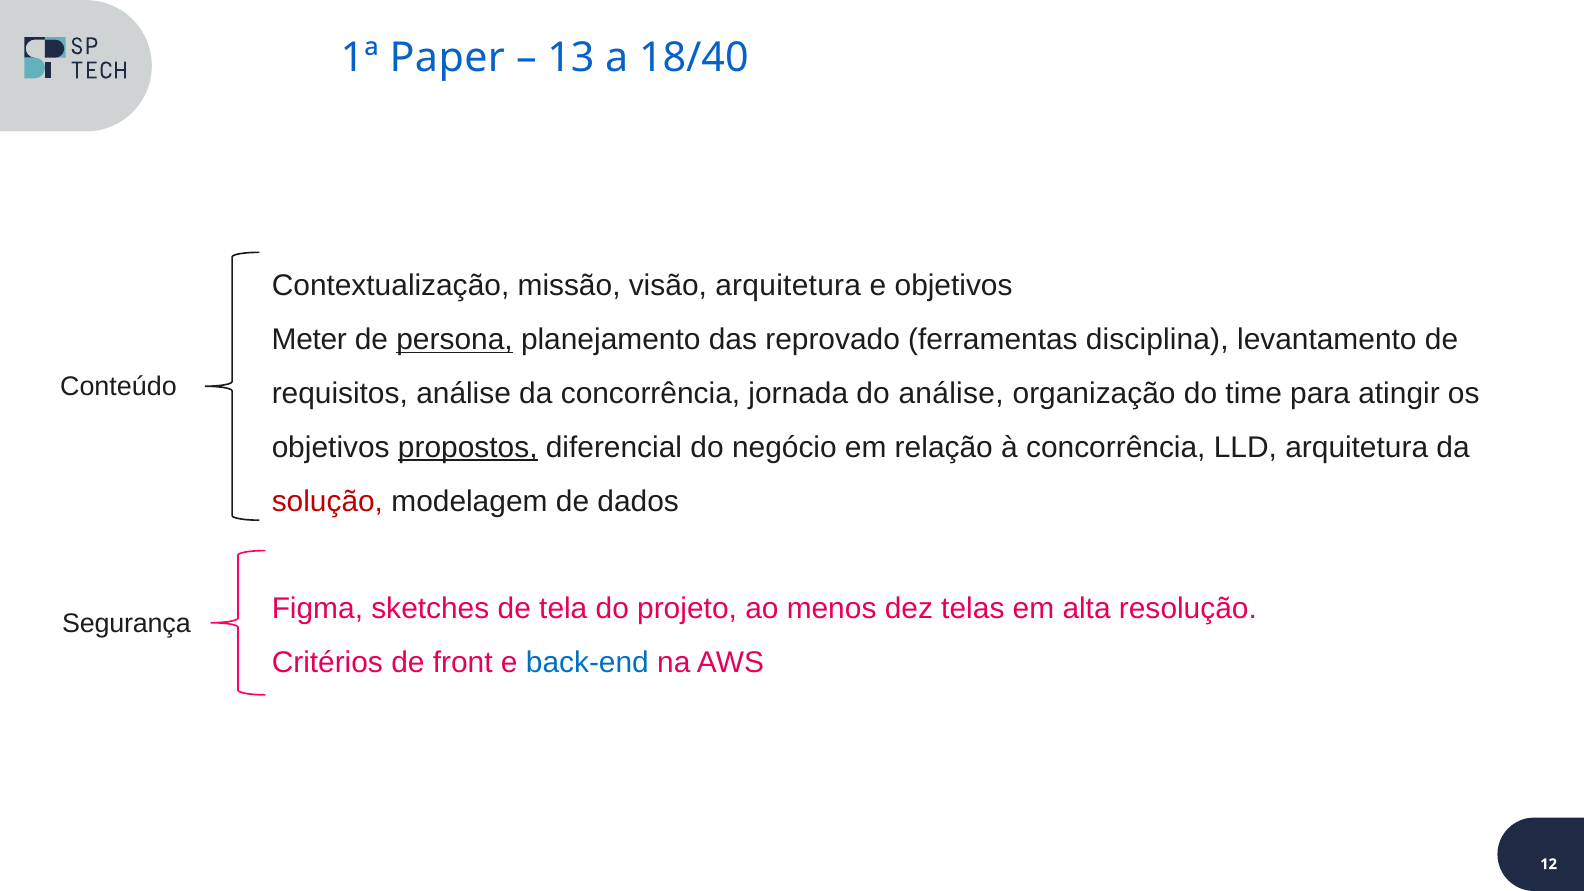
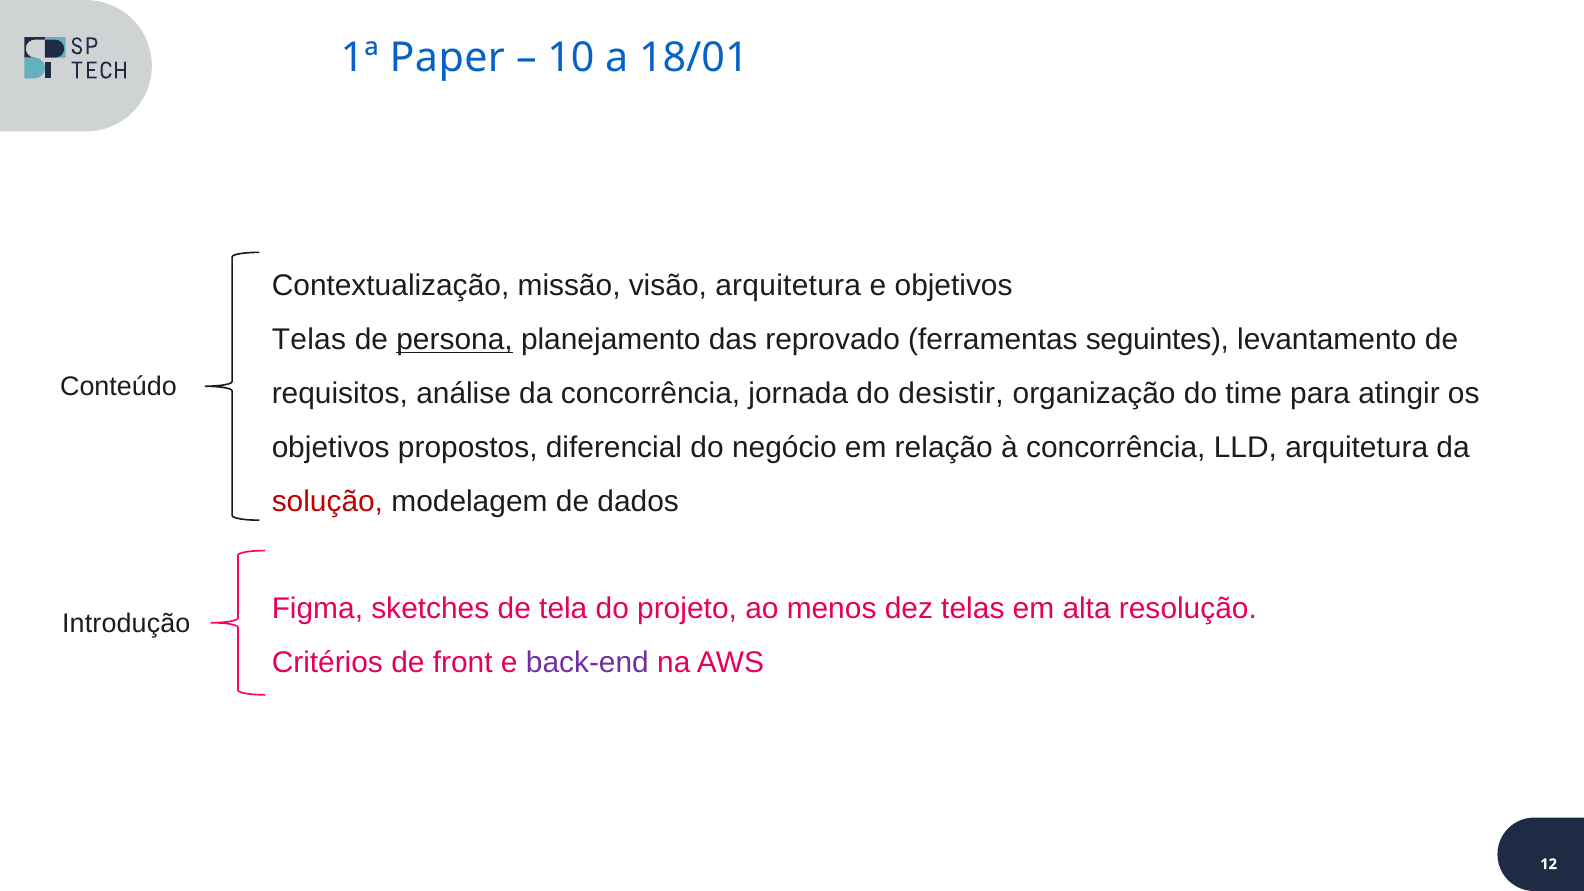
13: 13 -> 10
18/40: 18/40 -> 18/01
Meter at (309, 340): Meter -> Telas
disciplina: disciplina -> seguintes
do análise: análise -> desistir
propostos underline: present -> none
Segurança: Segurança -> Introdução
back-end colour: blue -> purple
